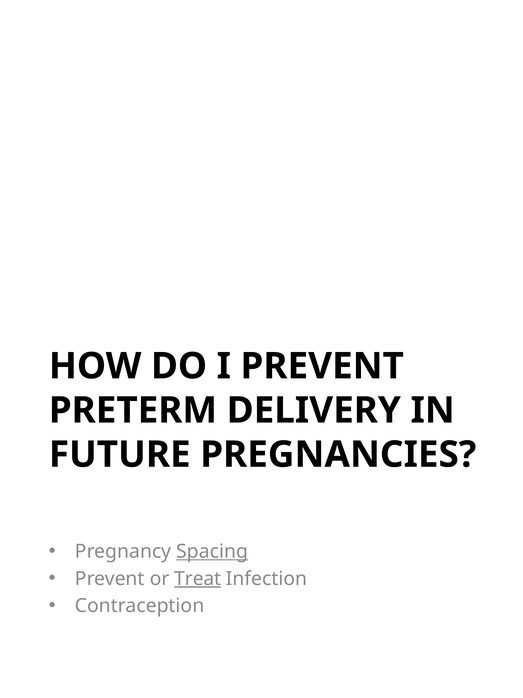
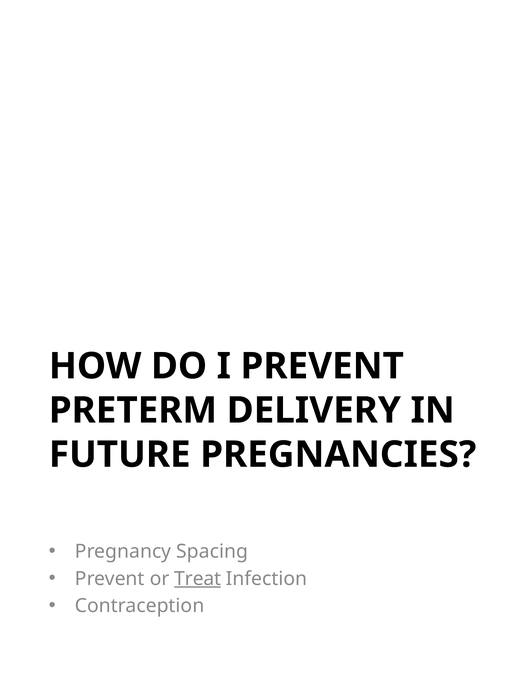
Spacing underline: present -> none
